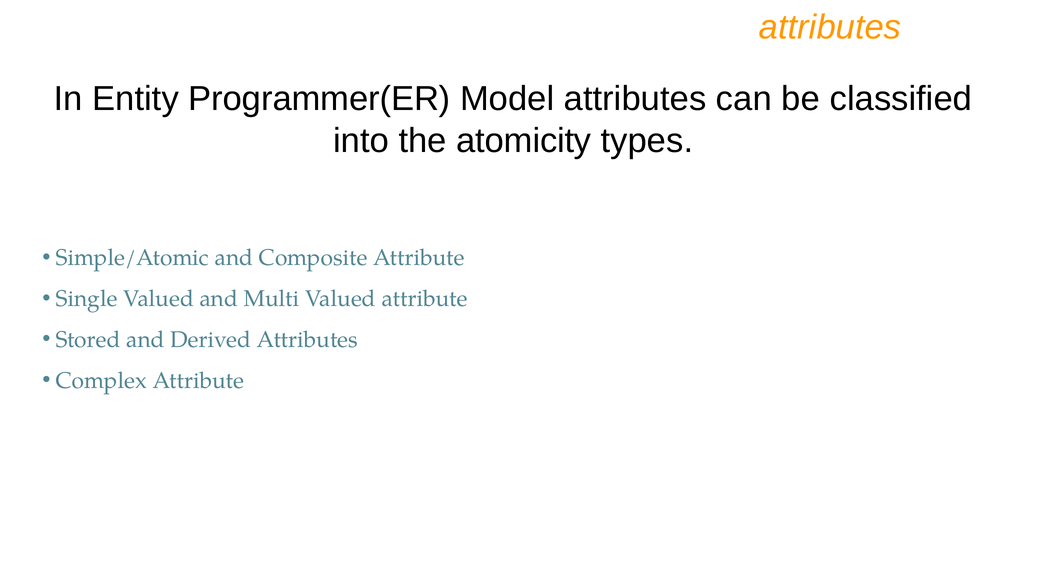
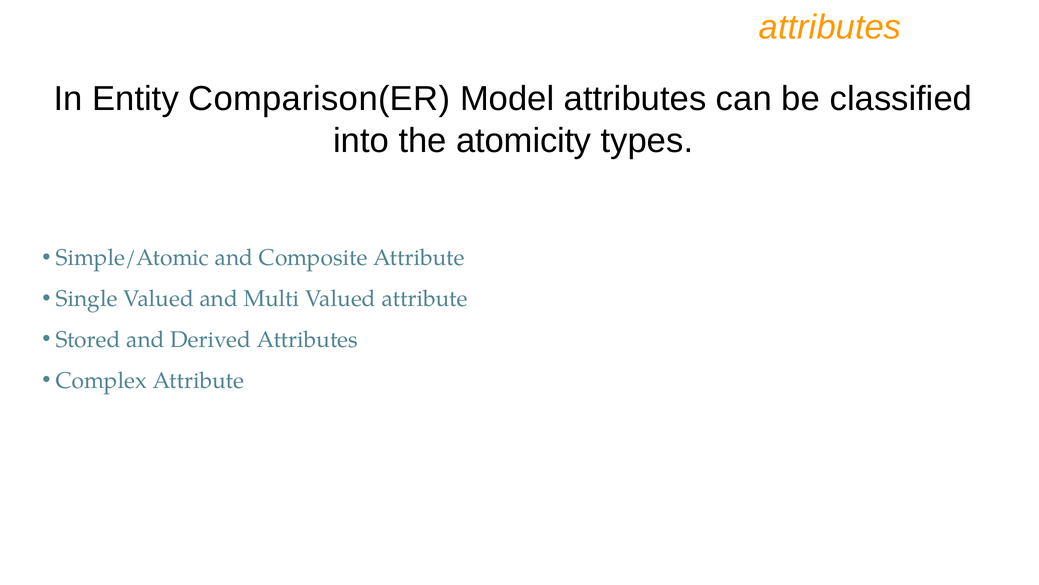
Programmer(ER: Programmer(ER -> Comparison(ER
